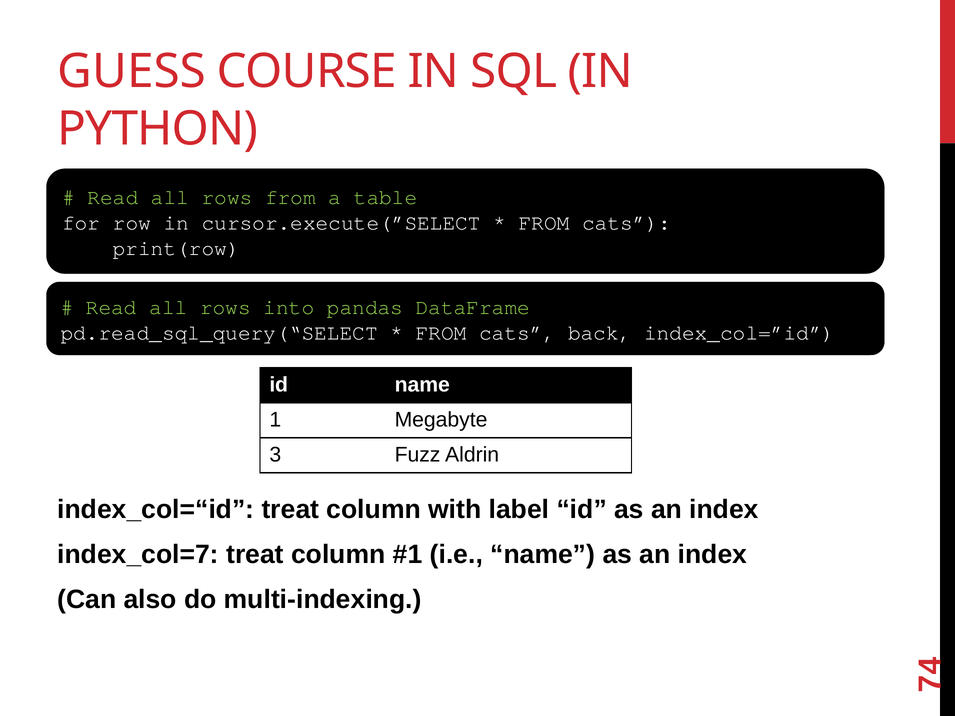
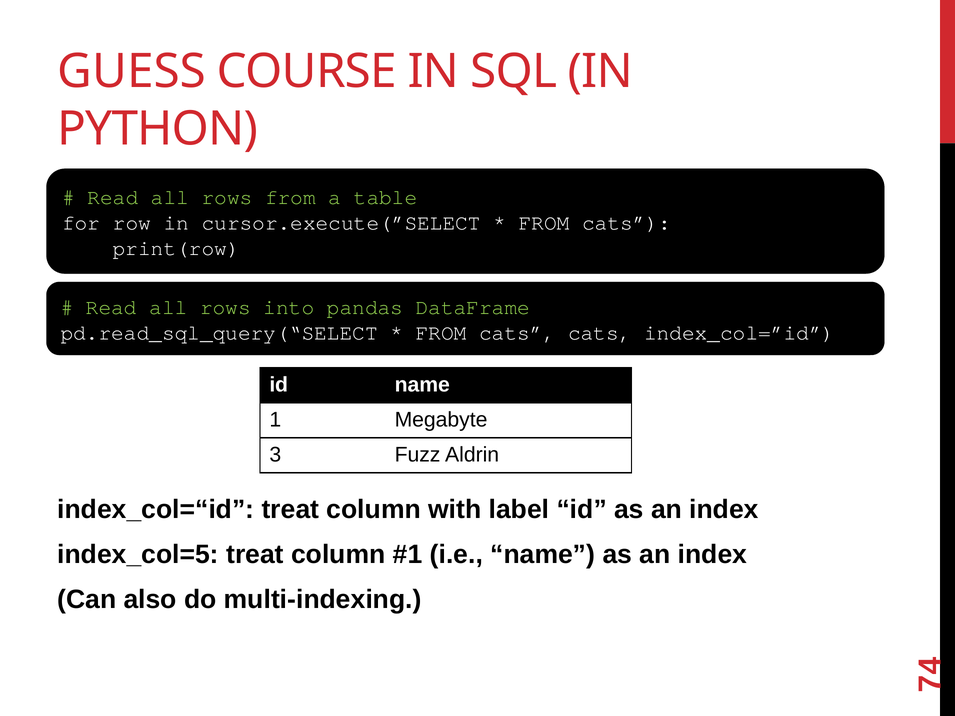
cats back: back -> cats
index_col=7: index_col=7 -> index_col=5
